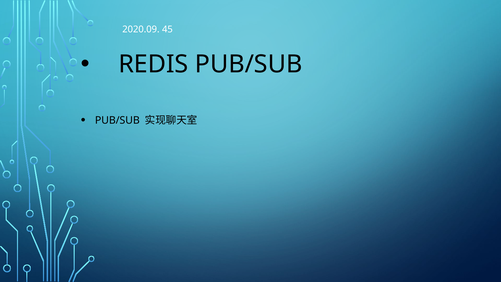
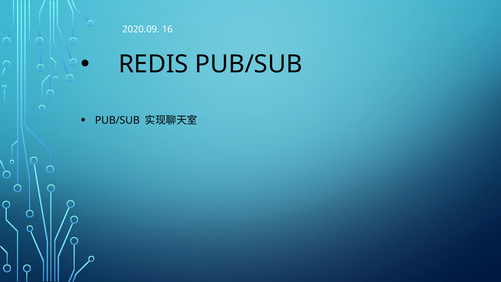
45: 45 -> 16
